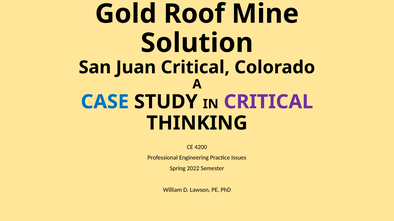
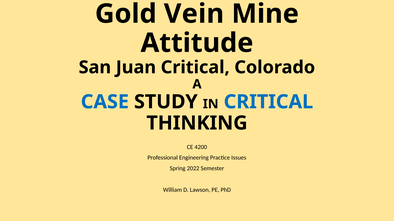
Roof: Roof -> Vein
Solution: Solution -> Attitude
CRITICAL at (268, 102) colour: purple -> blue
